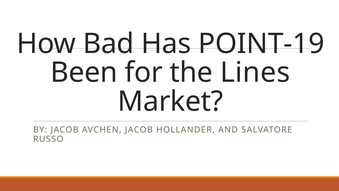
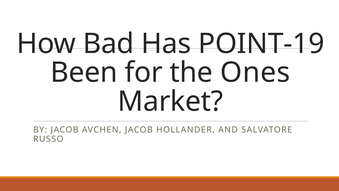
Lines: Lines -> Ones
